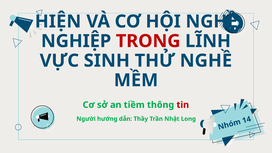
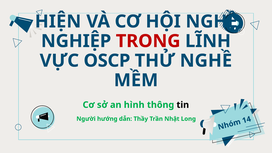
SINH: SINH -> OSCP
tiềm: tiềm -> hình
tin colour: red -> black
